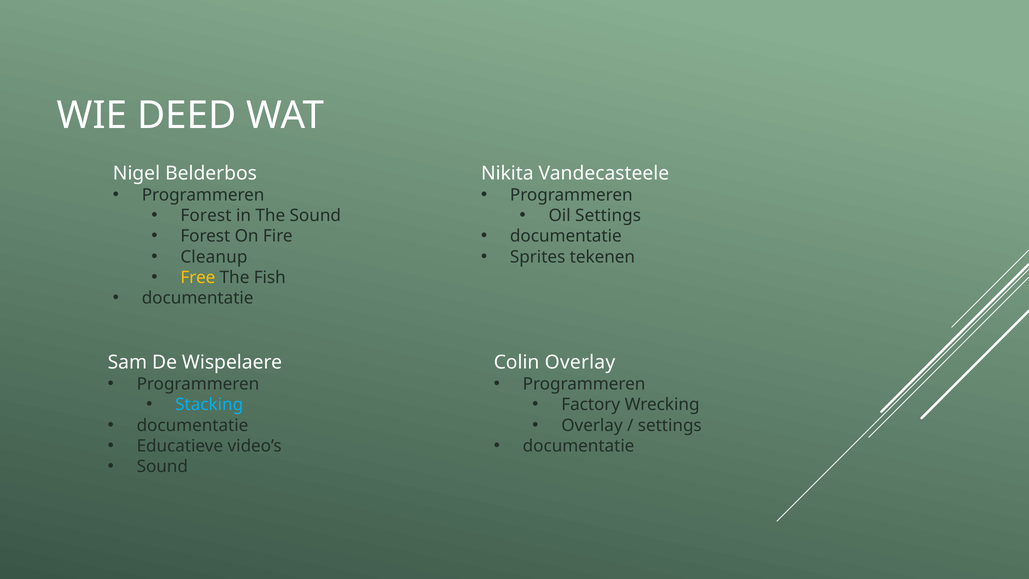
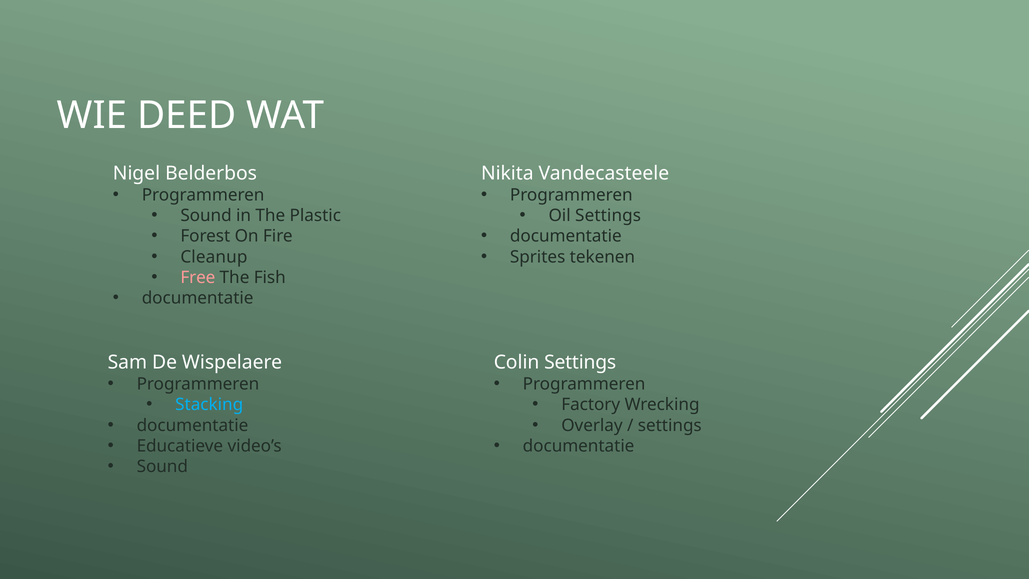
Forest at (206, 216): Forest -> Sound
The Sound: Sound -> Plastic
Free colour: yellow -> pink
Colin Overlay: Overlay -> Settings
